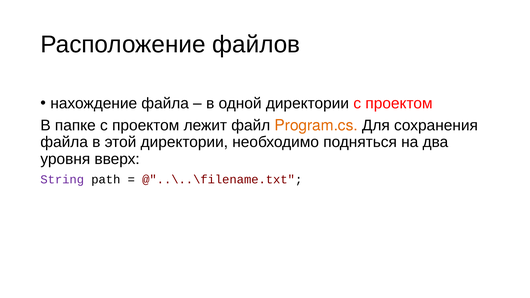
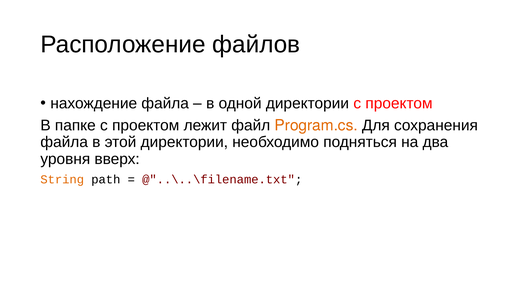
String colour: purple -> orange
